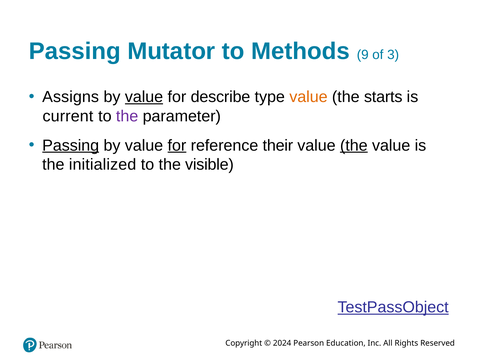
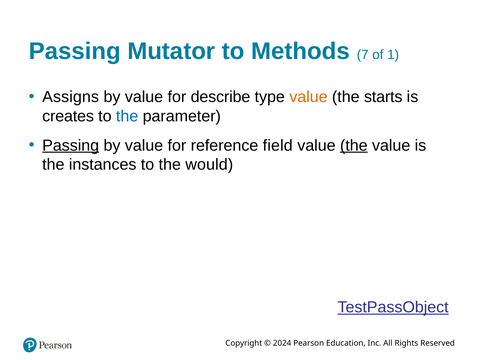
9: 9 -> 7
3: 3 -> 1
value at (144, 97) underline: present -> none
current: current -> creates
the at (127, 116) colour: purple -> blue
for at (177, 145) underline: present -> none
their: their -> field
initialized: initialized -> instances
visible: visible -> would
